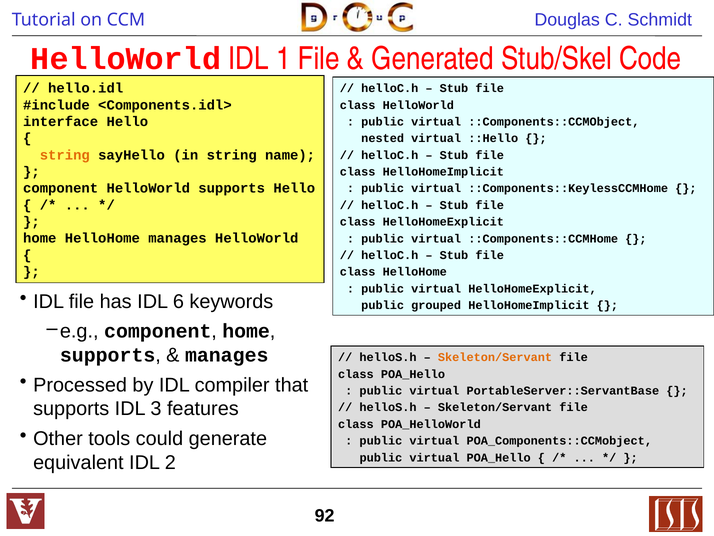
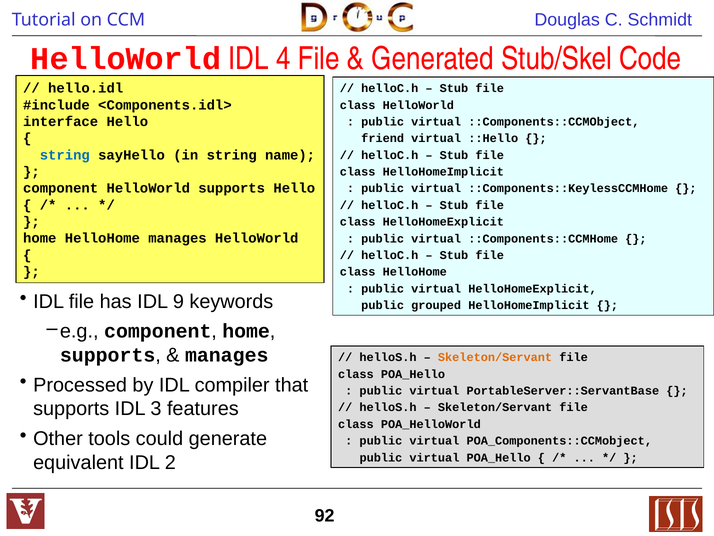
1: 1 -> 4
nested: nested -> friend
string at (65, 155) colour: orange -> blue
6: 6 -> 9
